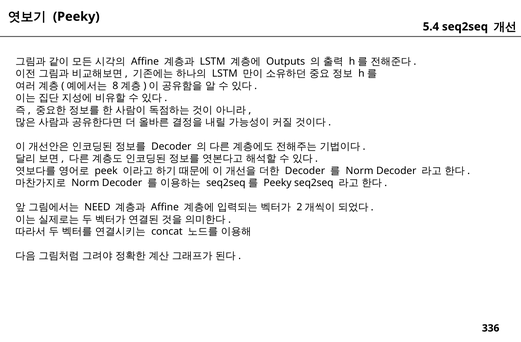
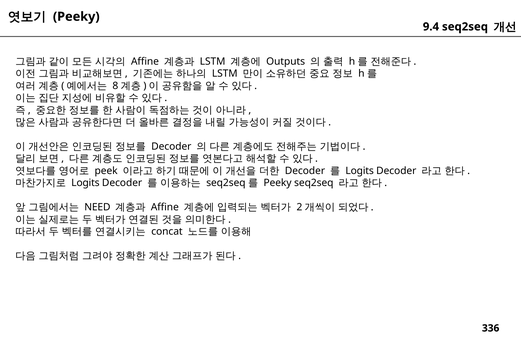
5.4: 5.4 -> 9.4
Norm at (360, 171): Norm -> Logits
Norm at (85, 183): Norm -> Logits
